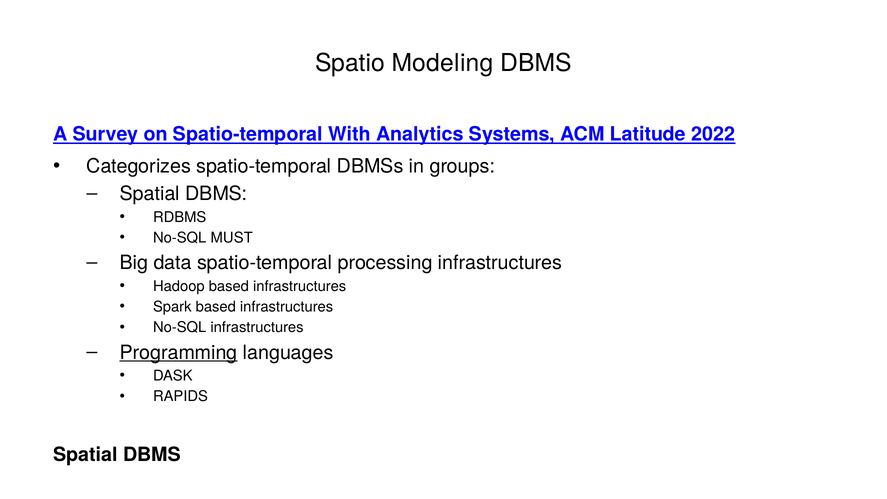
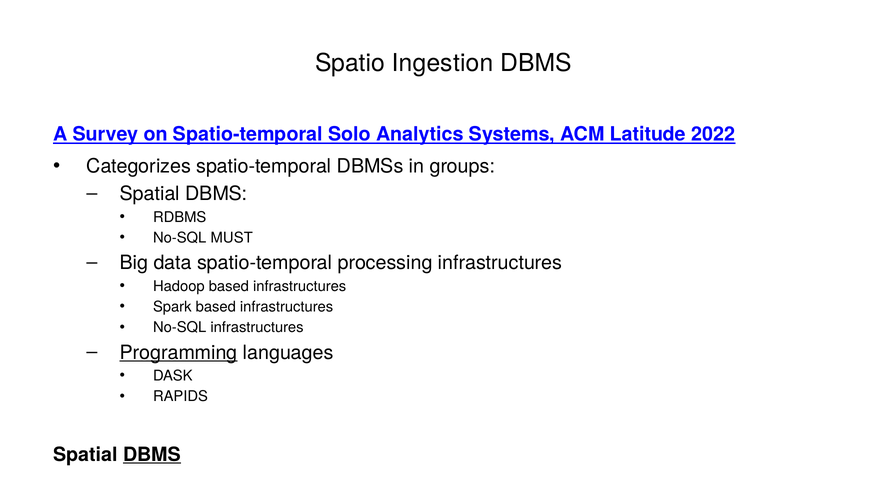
Modeling: Modeling -> Ingestion
With: With -> Solo
DBMS at (152, 455) underline: none -> present
